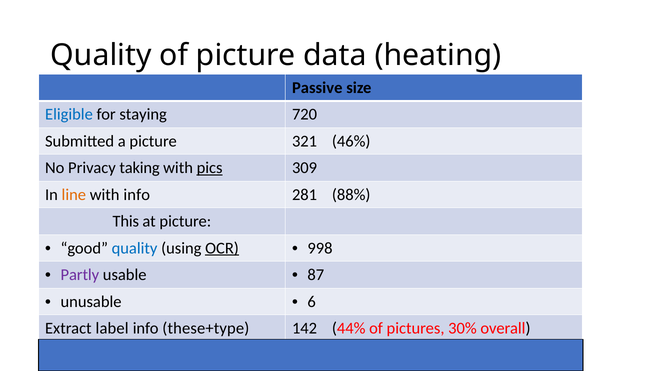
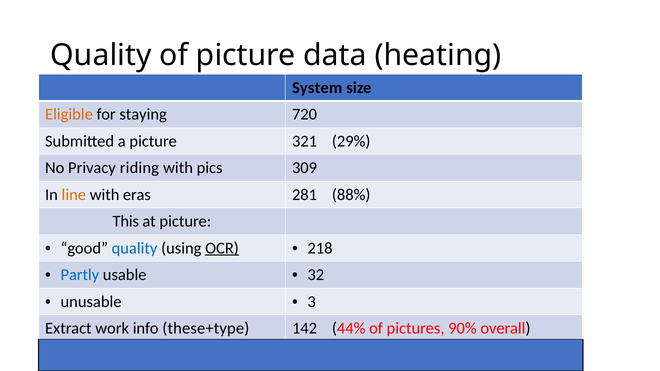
Passive: Passive -> System
Eligible colour: blue -> orange
46%: 46% -> 29%
taking: taking -> riding
pics underline: present -> none
with info: info -> eras
998: 998 -> 218
Partly colour: purple -> blue
87: 87 -> 32
6: 6 -> 3
label: label -> work
30%: 30% -> 90%
